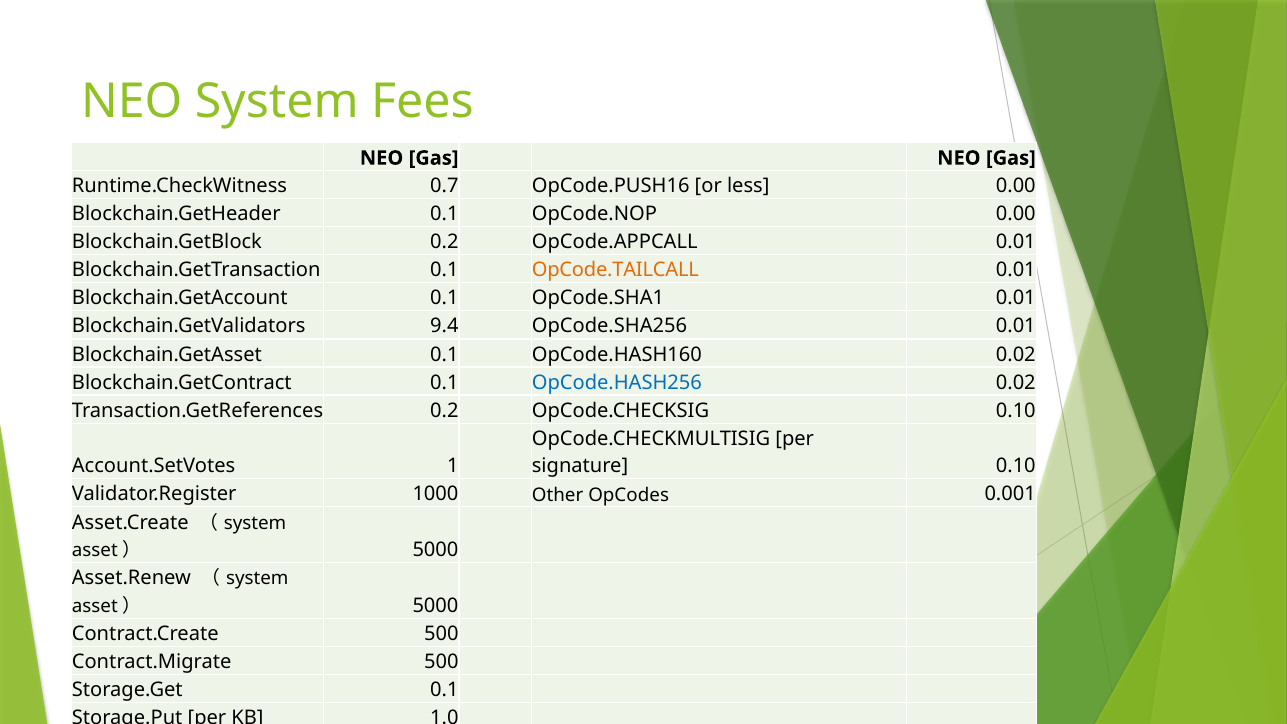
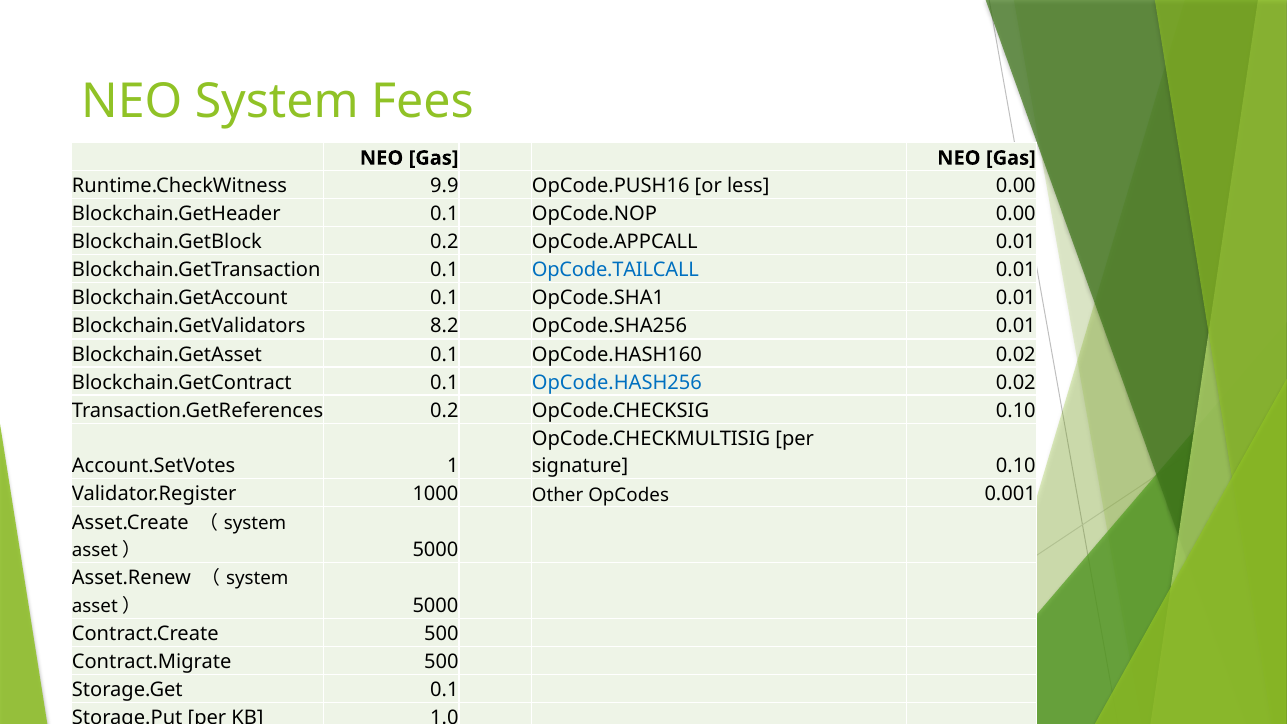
0.7: 0.7 -> 9.9
OpCode.TAILCALL colour: orange -> blue
9.4: 9.4 -> 8.2
